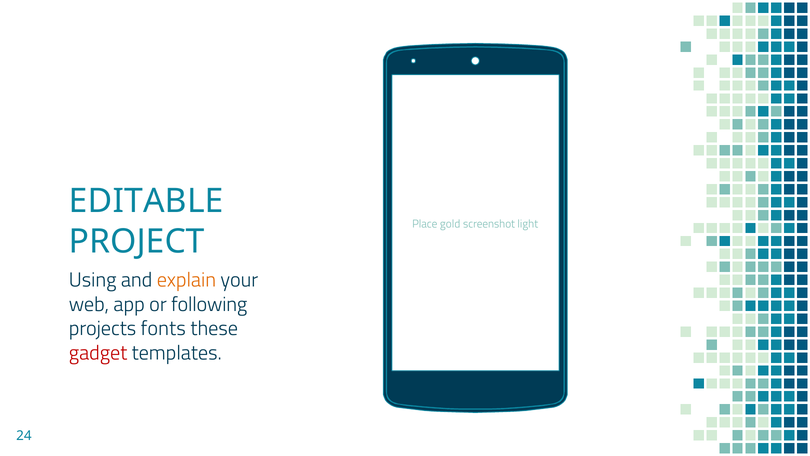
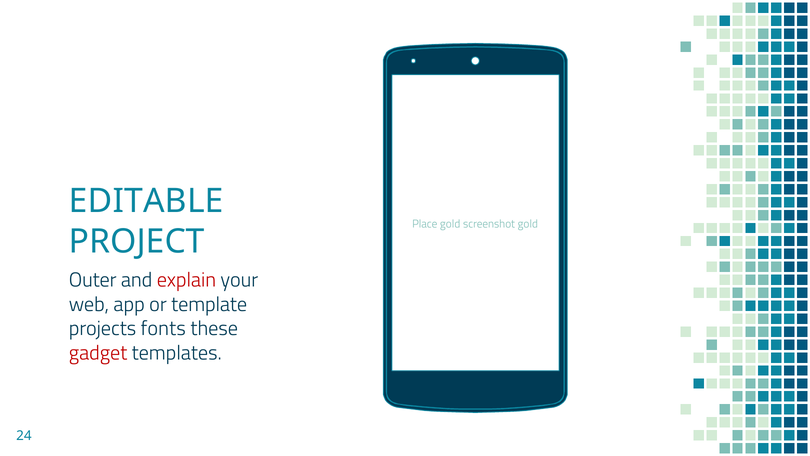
screenshot light: light -> gold
Using: Using -> Outer
explain colour: orange -> red
following: following -> template
